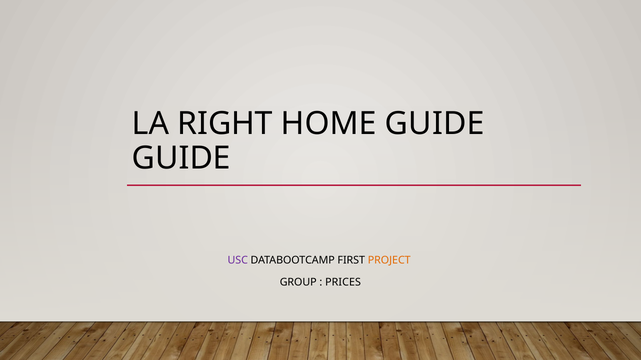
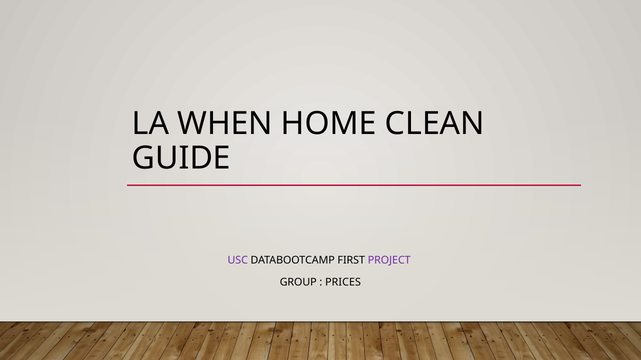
RIGHT: RIGHT -> WHEN
HOME GUIDE: GUIDE -> CLEAN
PROJECT colour: orange -> purple
